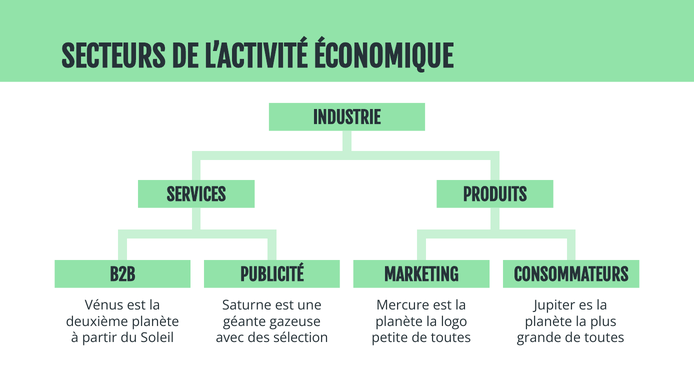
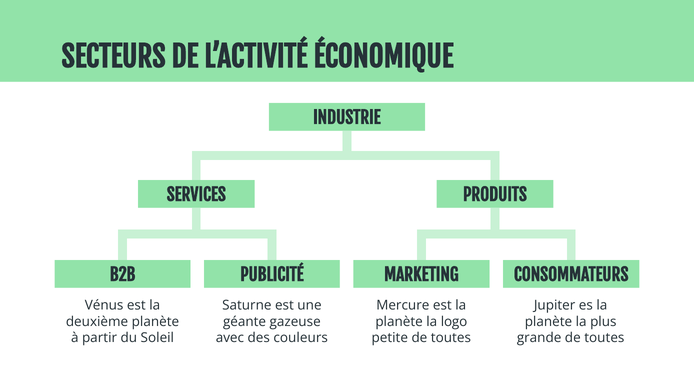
sélection: sélection -> couleurs
